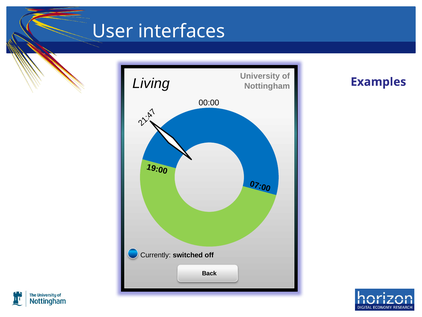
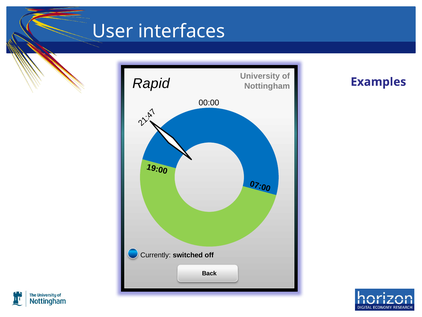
Living: Living -> Rapid
